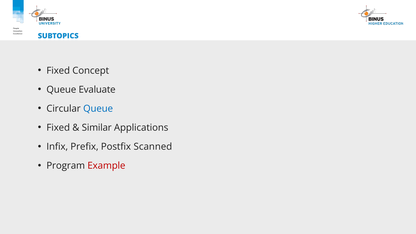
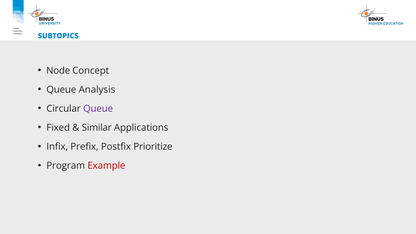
Fixed at (58, 71): Fixed -> Node
Evaluate: Evaluate -> Analysis
Queue at (98, 109) colour: blue -> purple
Scanned: Scanned -> Prioritize
